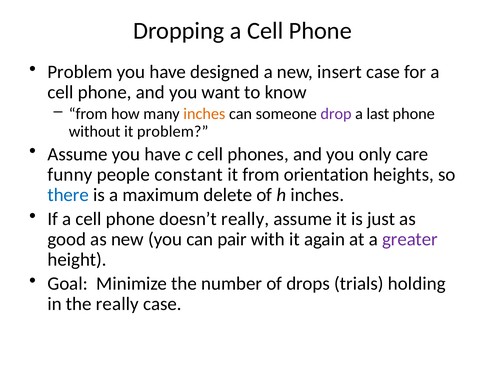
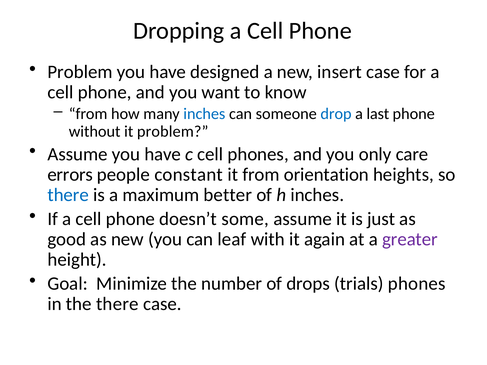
inches at (204, 114) colour: orange -> blue
drop colour: purple -> blue
funny: funny -> errors
delete: delete -> better
doesn’t really: really -> some
pair: pair -> leaf
trials holding: holding -> phones
the really: really -> there
